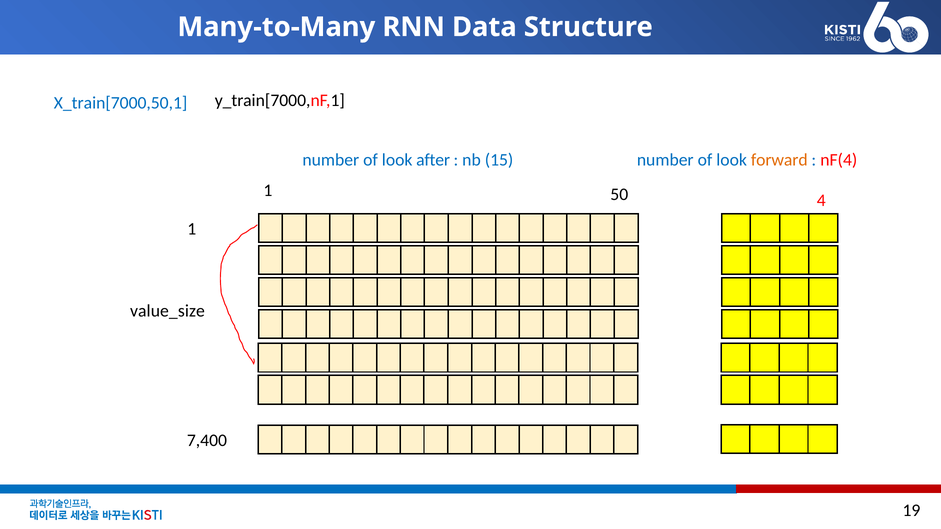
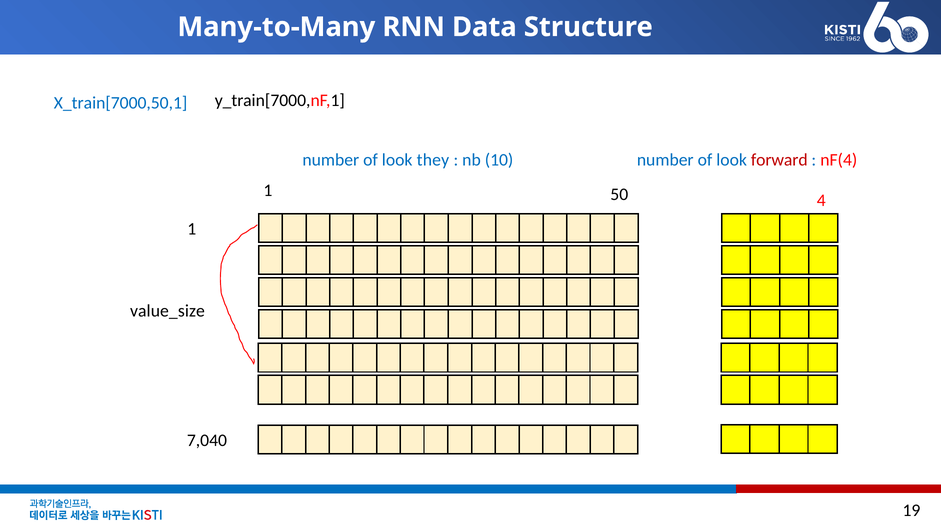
after: after -> they
15: 15 -> 10
forward colour: orange -> red
7,400: 7,400 -> 7,040
